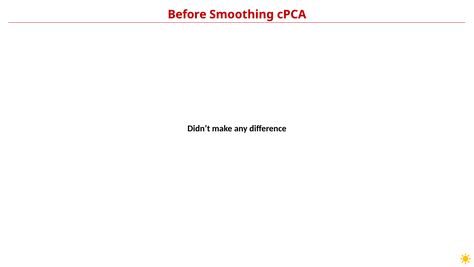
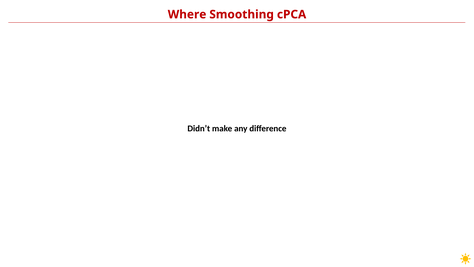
Before: Before -> Where
